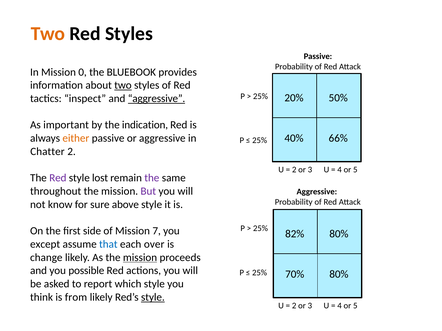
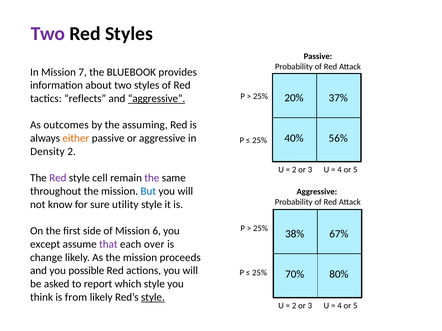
Two at (48, 34) colour: orange -> purple
0: 0 -> 7
two at (123, 85) underline: present -> none
50%: 50% -> 37%
inspect: inspect -> reflects
important: important -> outcomes
indication: indication -> assuming
66%: 66% -> 56%
Chatter: Chatter -> Density
lost: lost -> cell
But colour: purple -> blue
above: above -> utility
7: 7 -> 6
82%: 82% -> 38%
80% at (339, 234): 80% -> 67%
that colour: blue -> purple
mission at (140, 258) underline: present -> none
